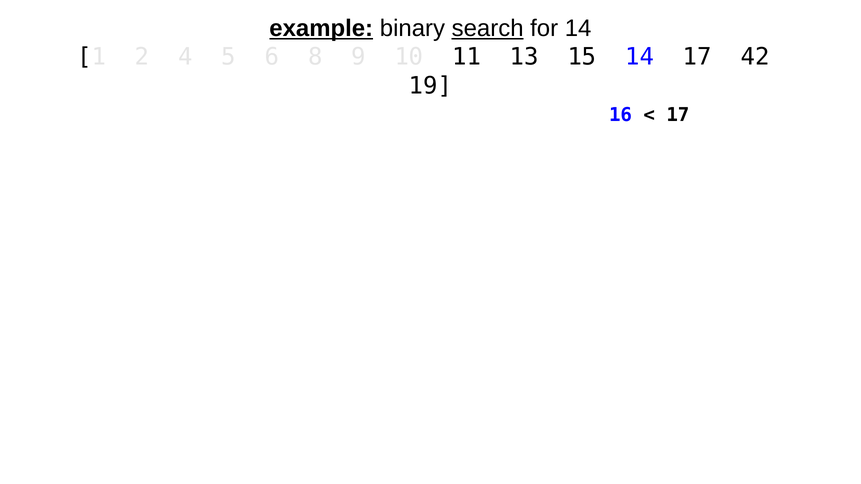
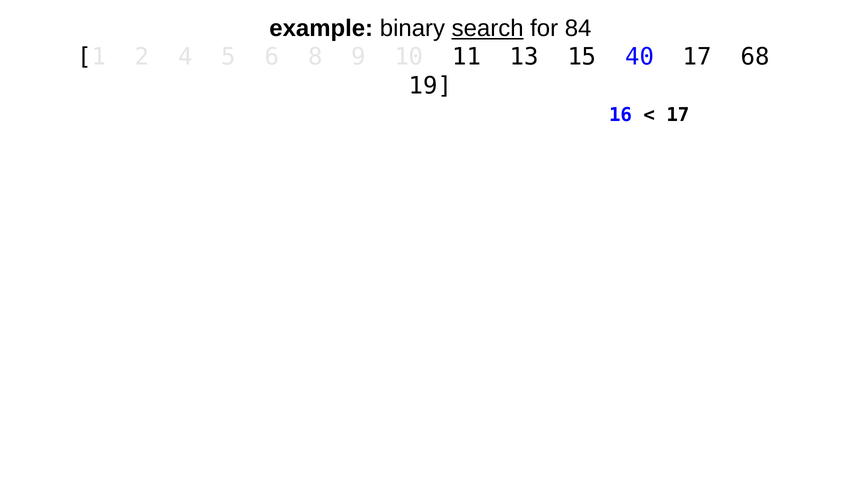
example underline: present -> none
for 14: 14 -> 84
15 14: 14 -> 40
42: 42 -> 68
